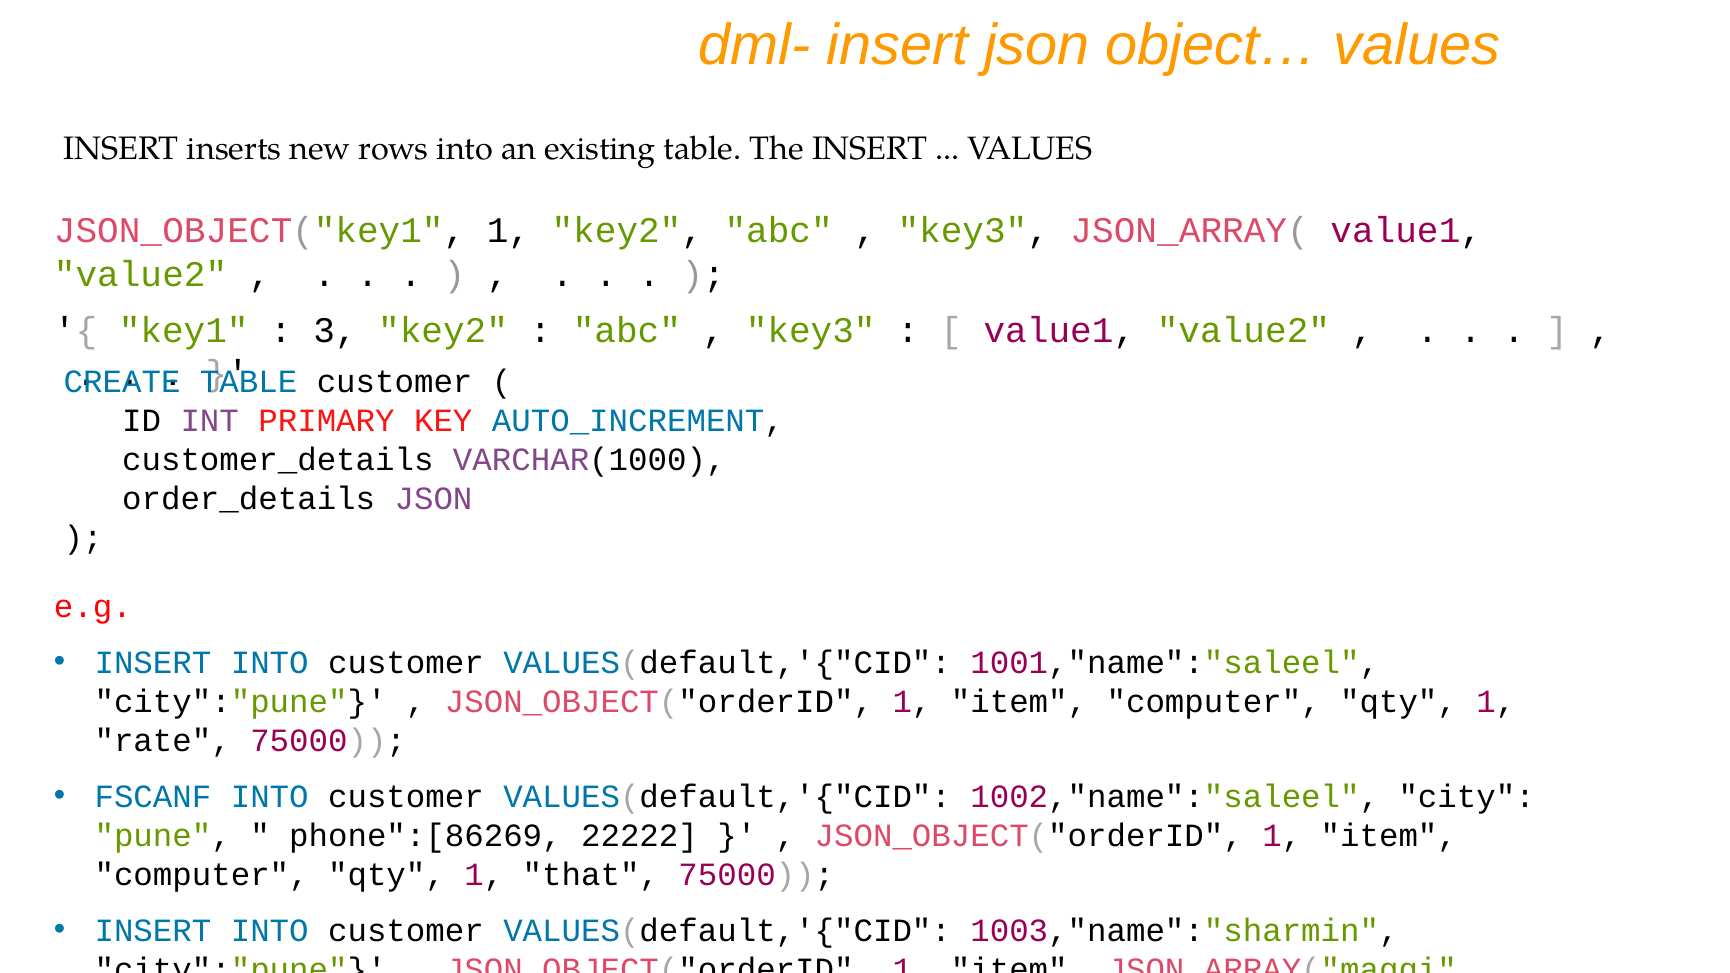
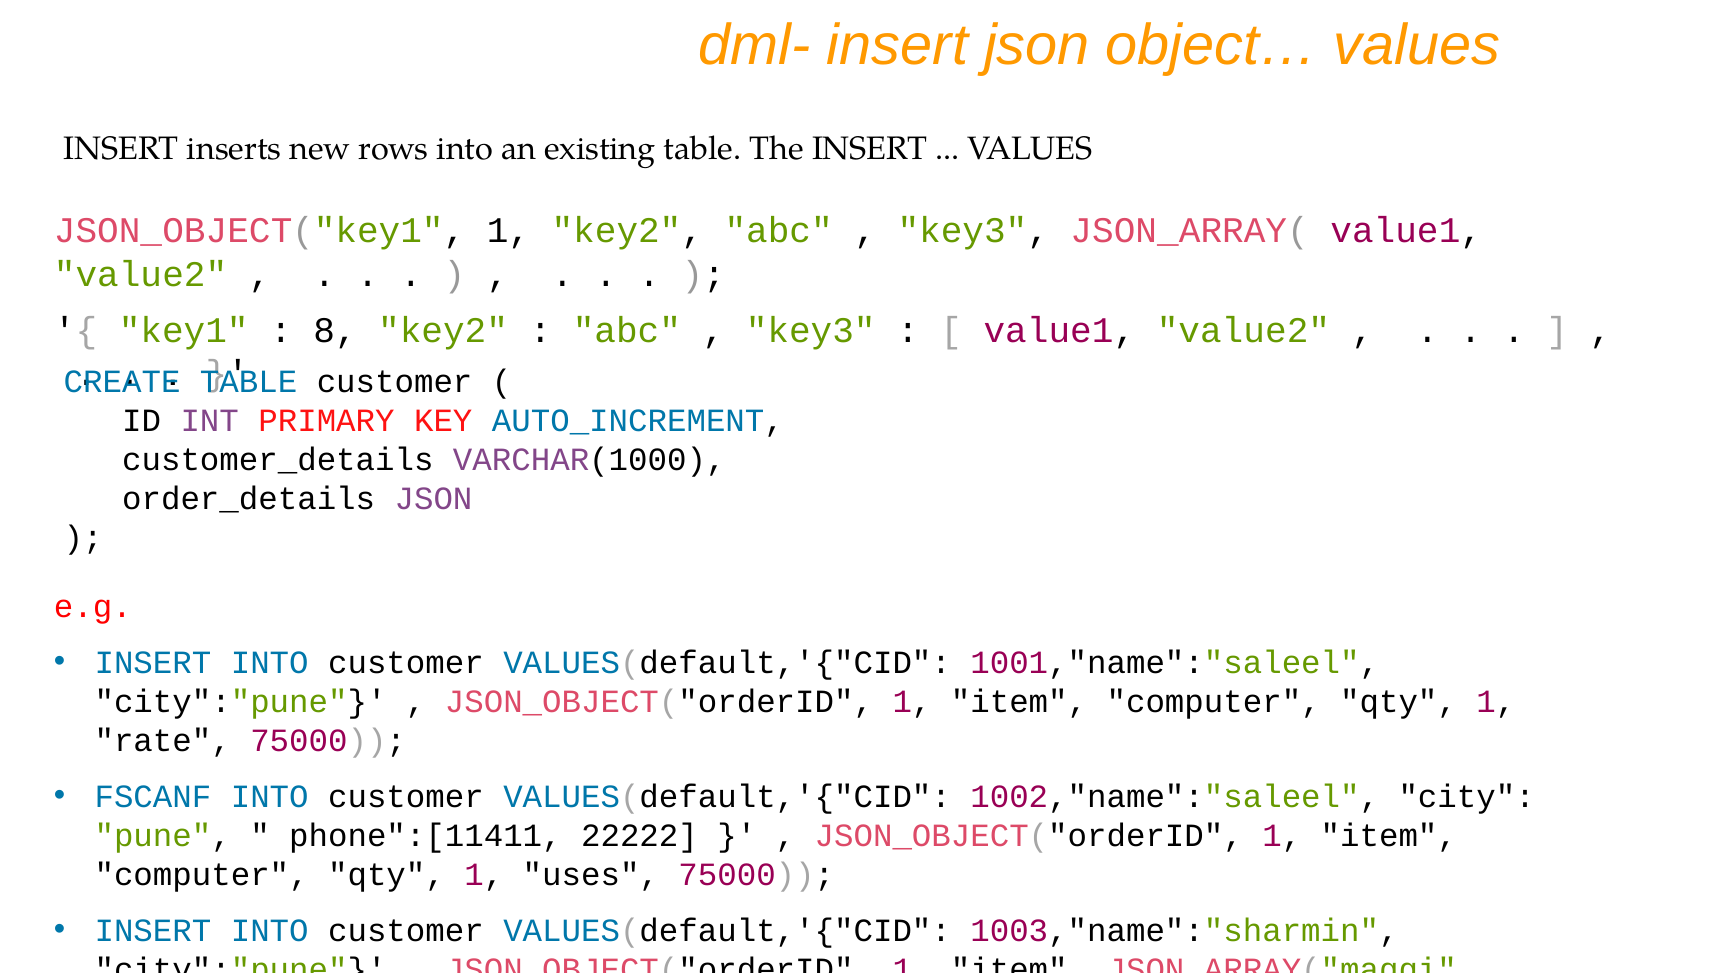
3: 3 -> 8
phone":[86269: phone":[86269 -> phone":[11411
that: that -> uses
